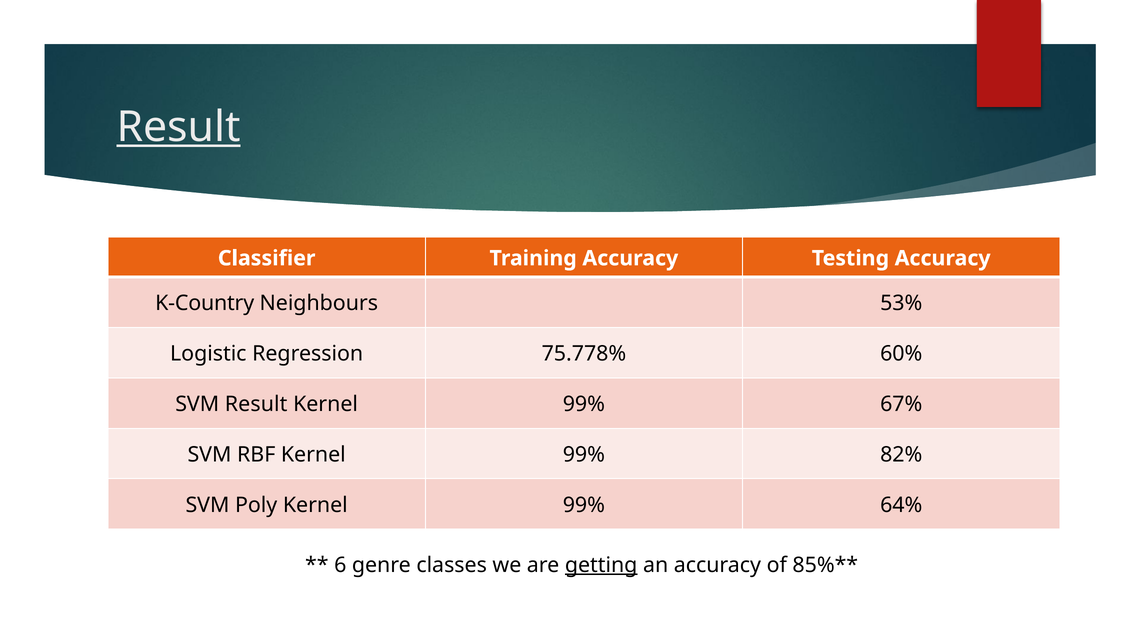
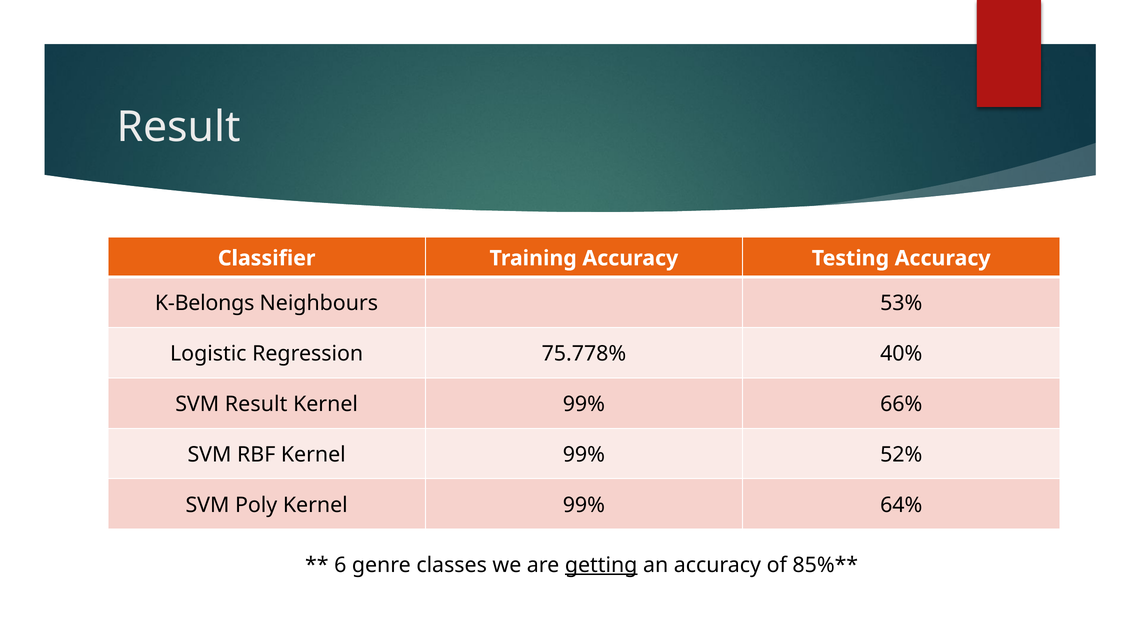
Result at (179, 127) underline: present -> none
K-Country: K-Country -> K-Belongs
60%: 60% -> 40%
67%: 67% -> 66%
82%: 82% -> 52%
